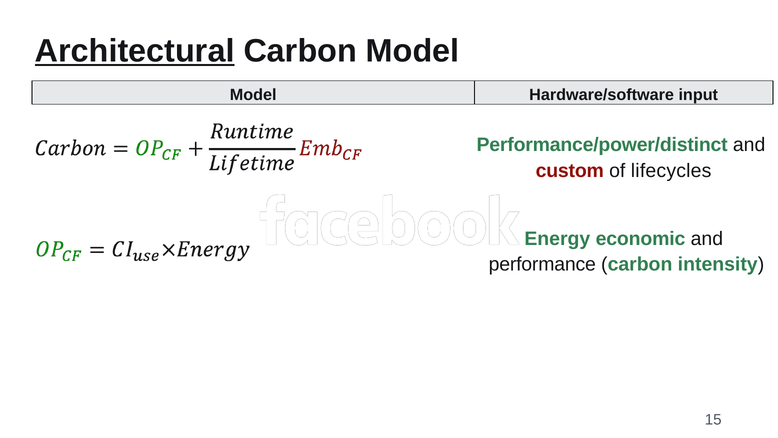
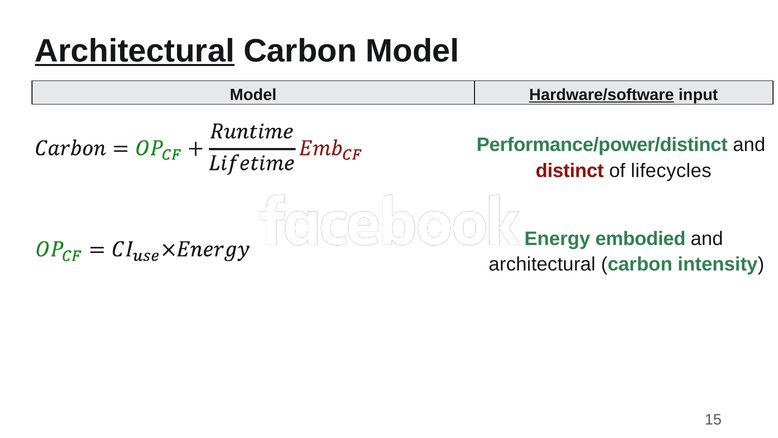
Hardware/software underline: none -> present
custom: custom -> distinct
economic: economic -> embodied
performance at (542, 264): performance -> architectural
